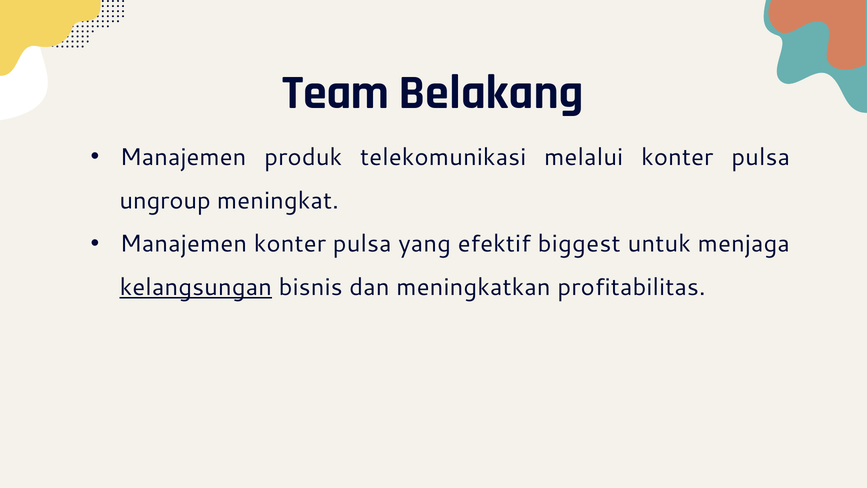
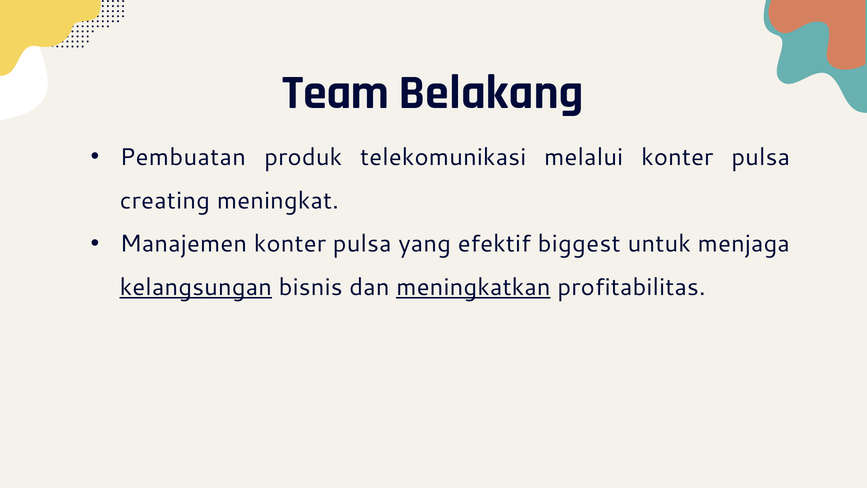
Manajemen at (183, 157): Manajemen -> Pembuatan
ungroup: ungroup -> creating
meningkatkan underline: none -> present
